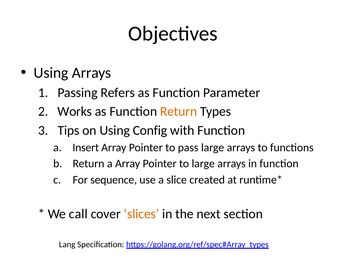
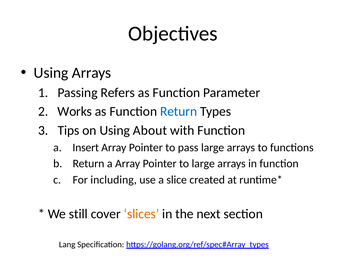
Return at (179, 111) colour: orange -> blue
Config: Config -> About
sequence: sequence -> including
call: call -> still
